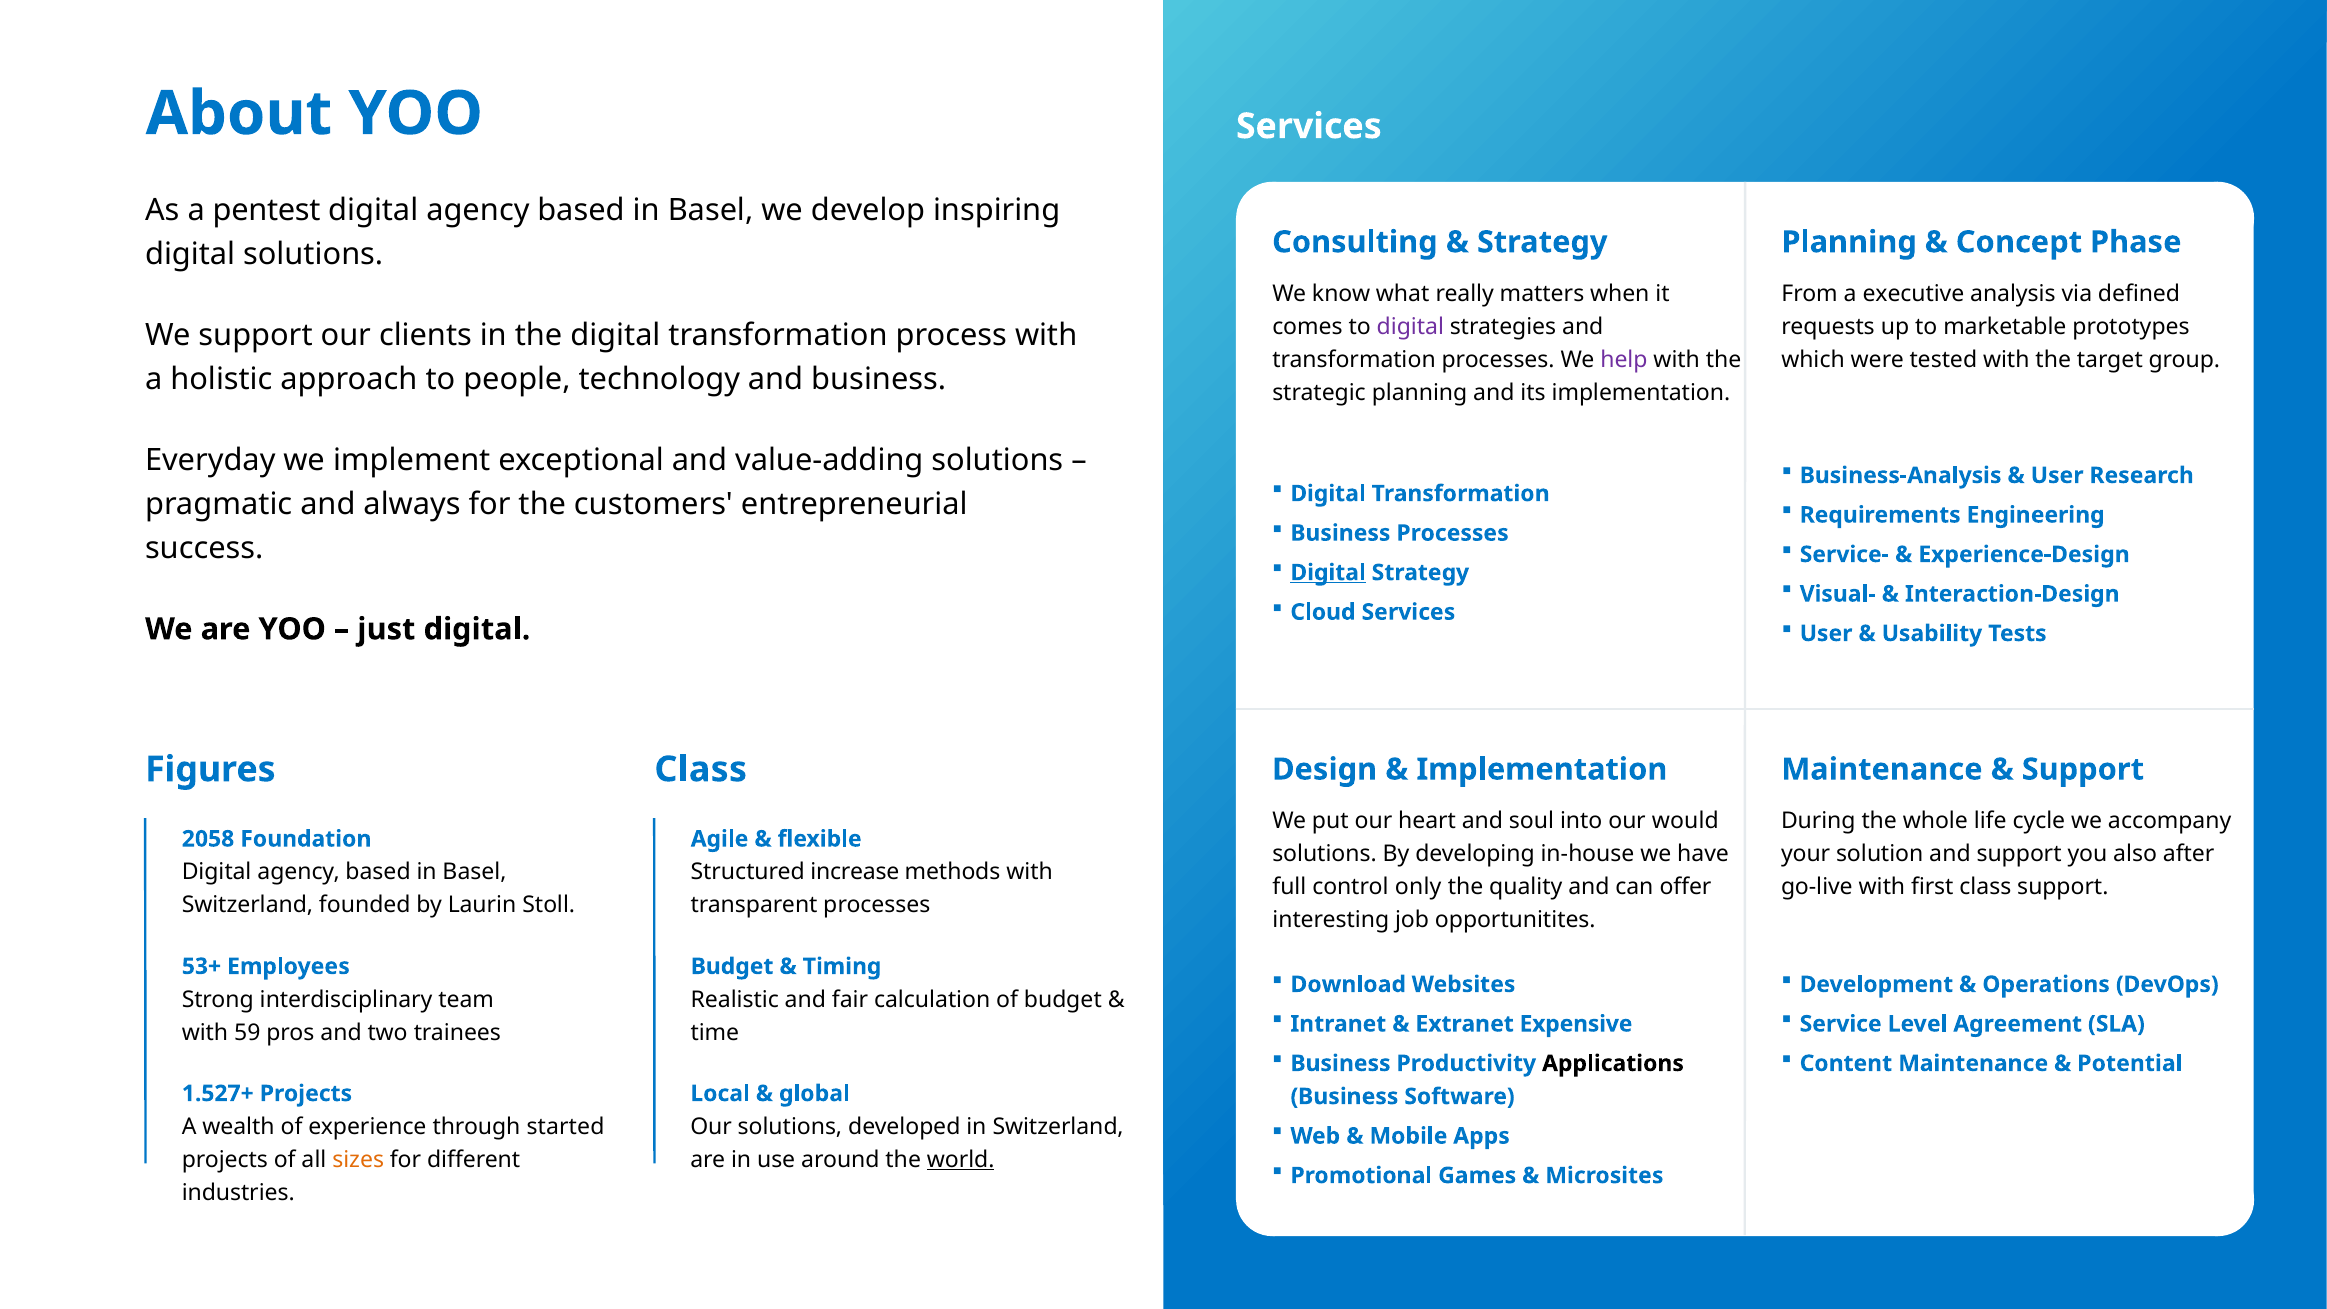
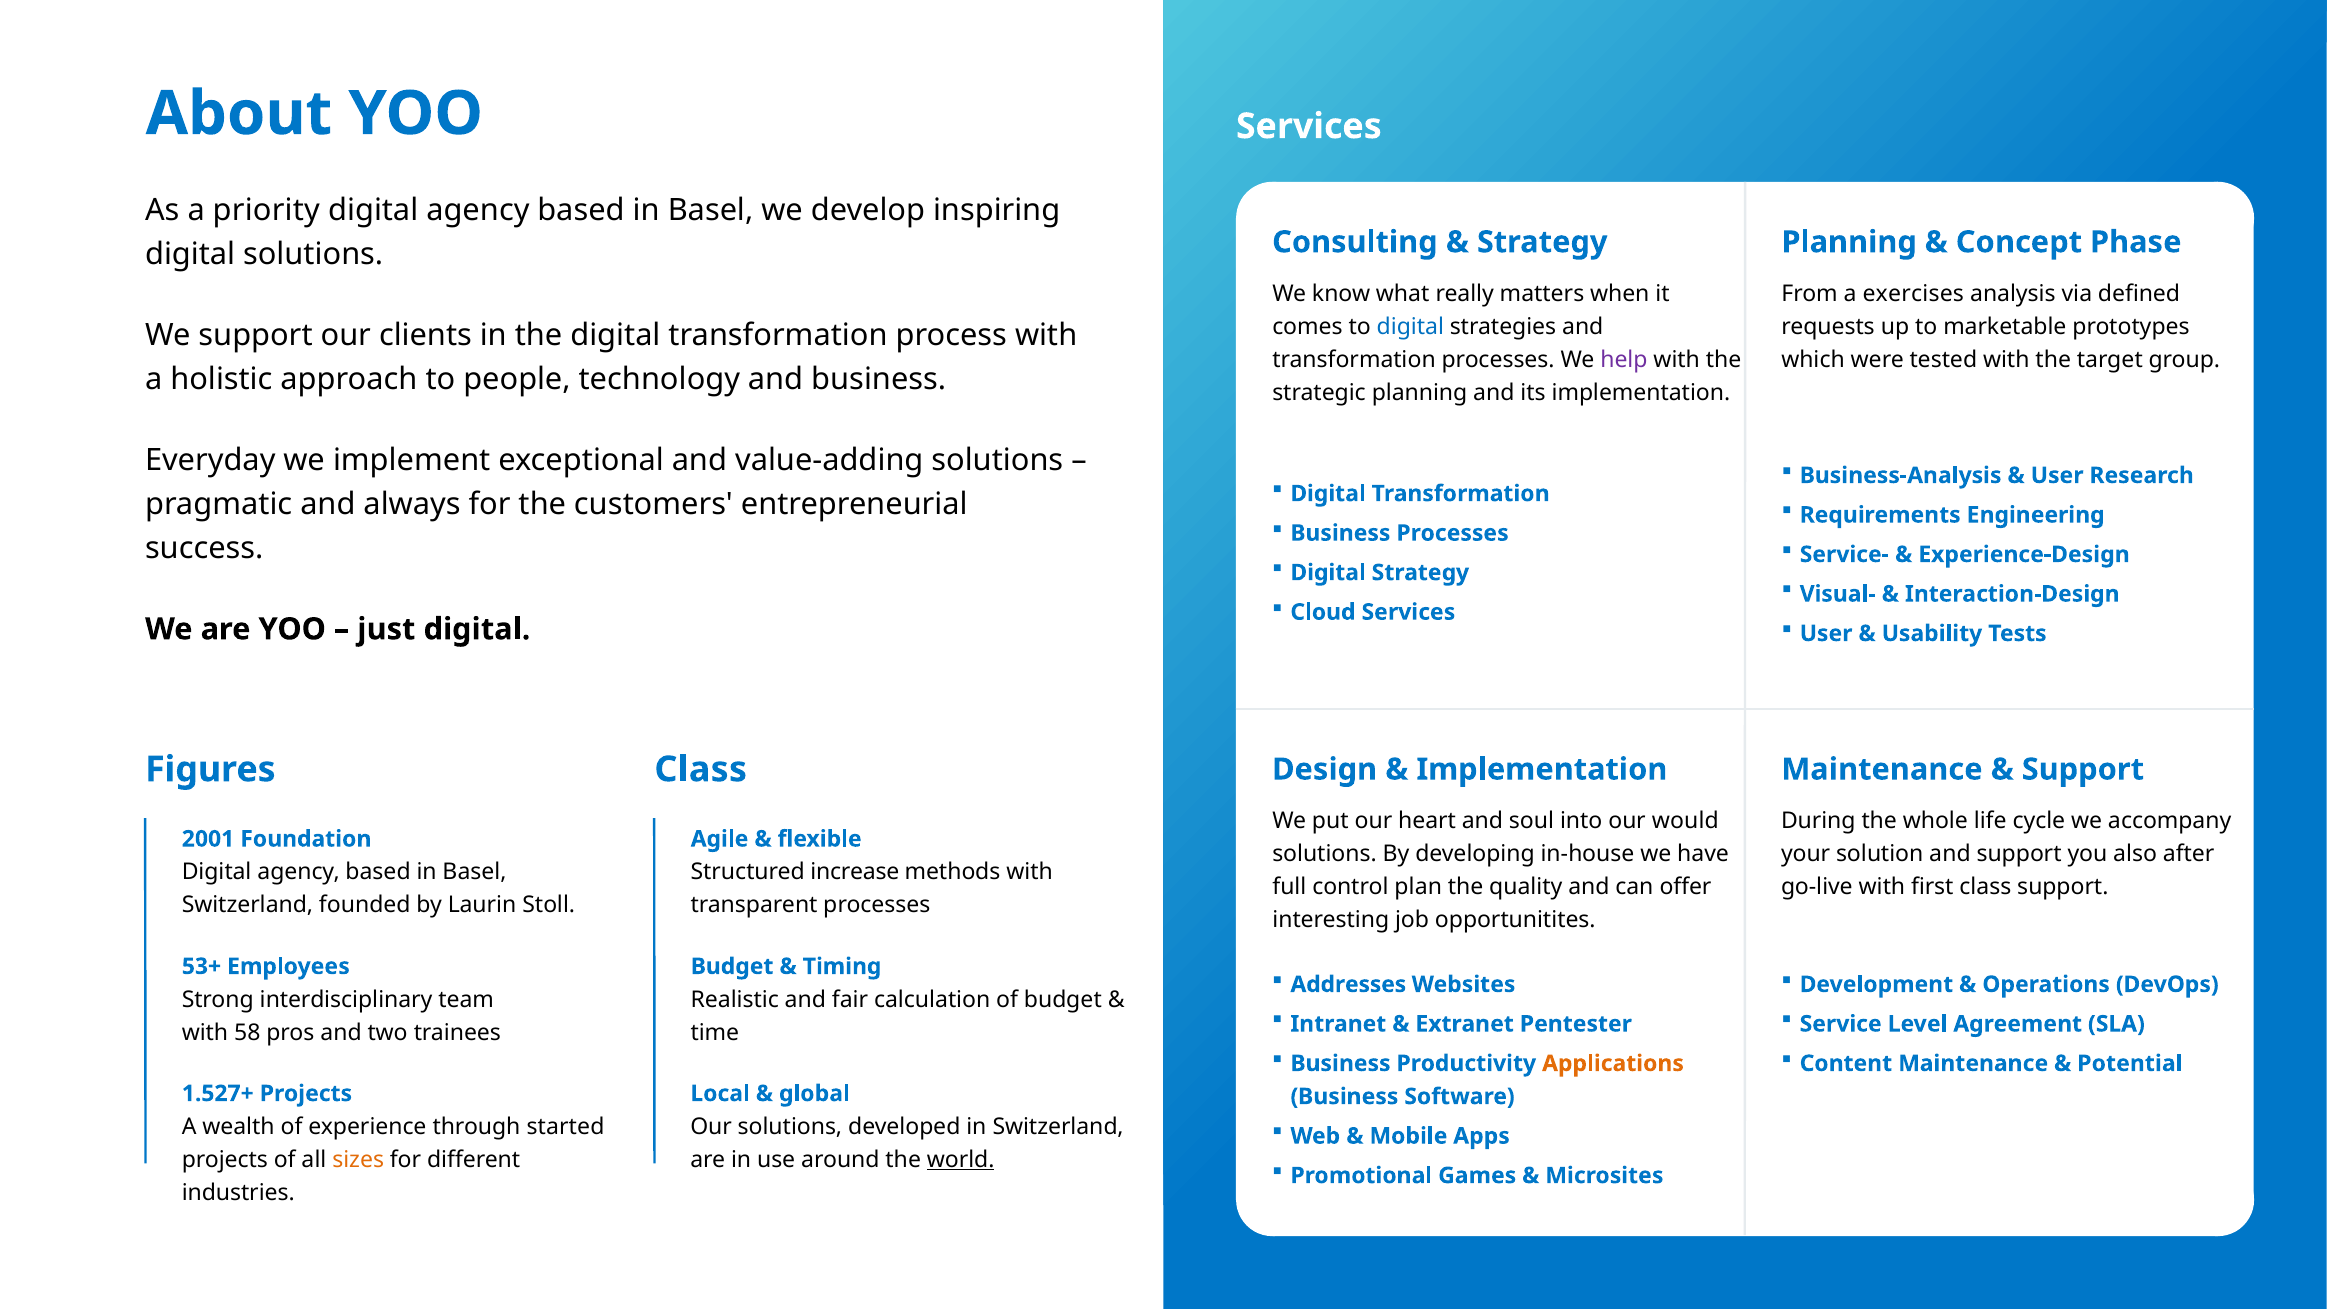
pentest: pentest -> priority
executive: executive -> exercises
digital at (1410, 327) colour: purple -> blue
Digital at (1328, 573) underline: present -> none
2058: 2058 -> 2001
only: only -> plan
Download: Download -> Addresses
Expensive: Expensive -> Pentester
59: 59 -> 58
Applications colour: black -> orange
